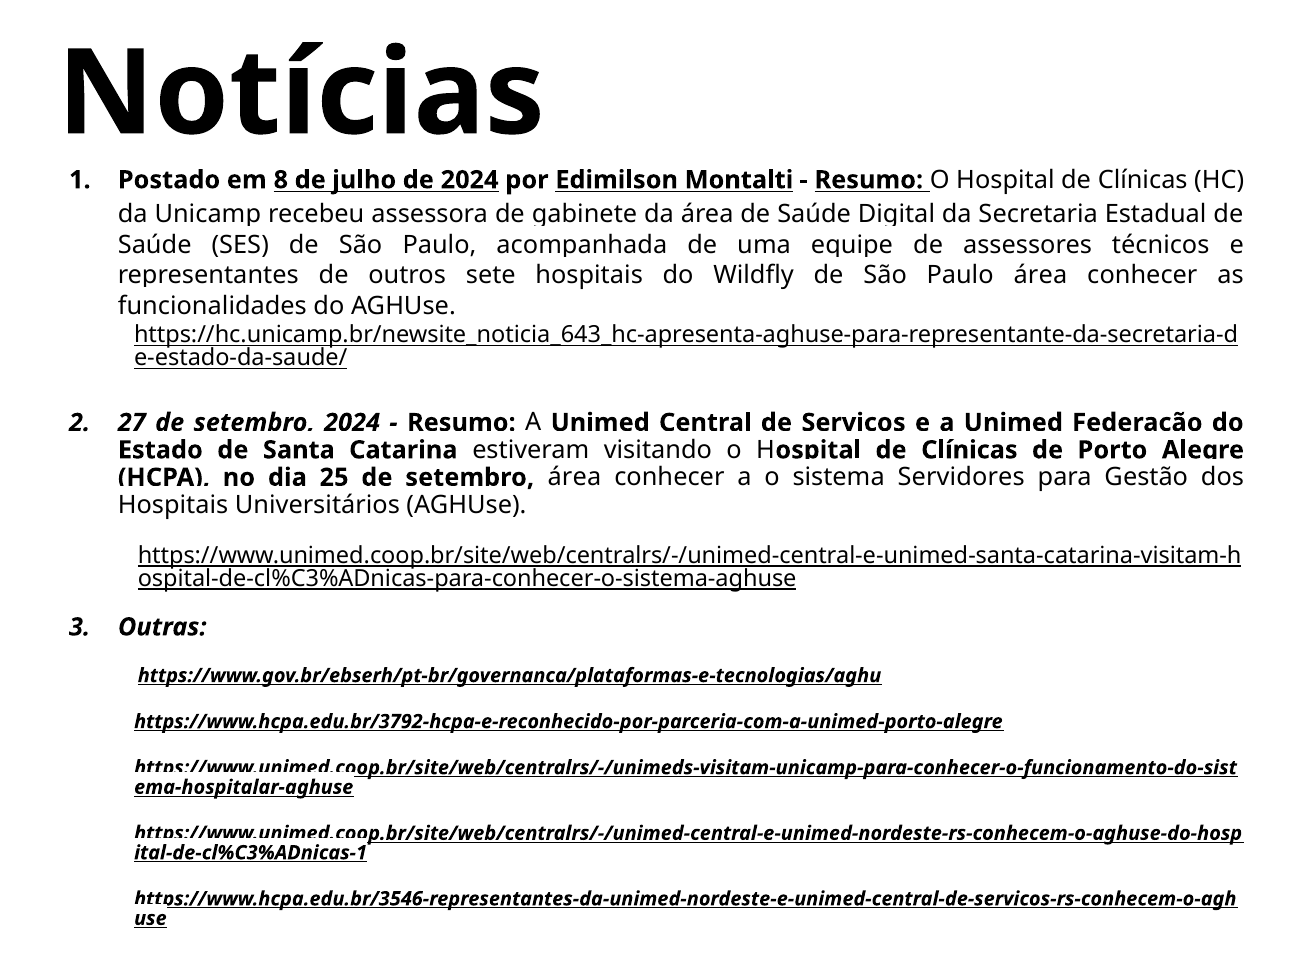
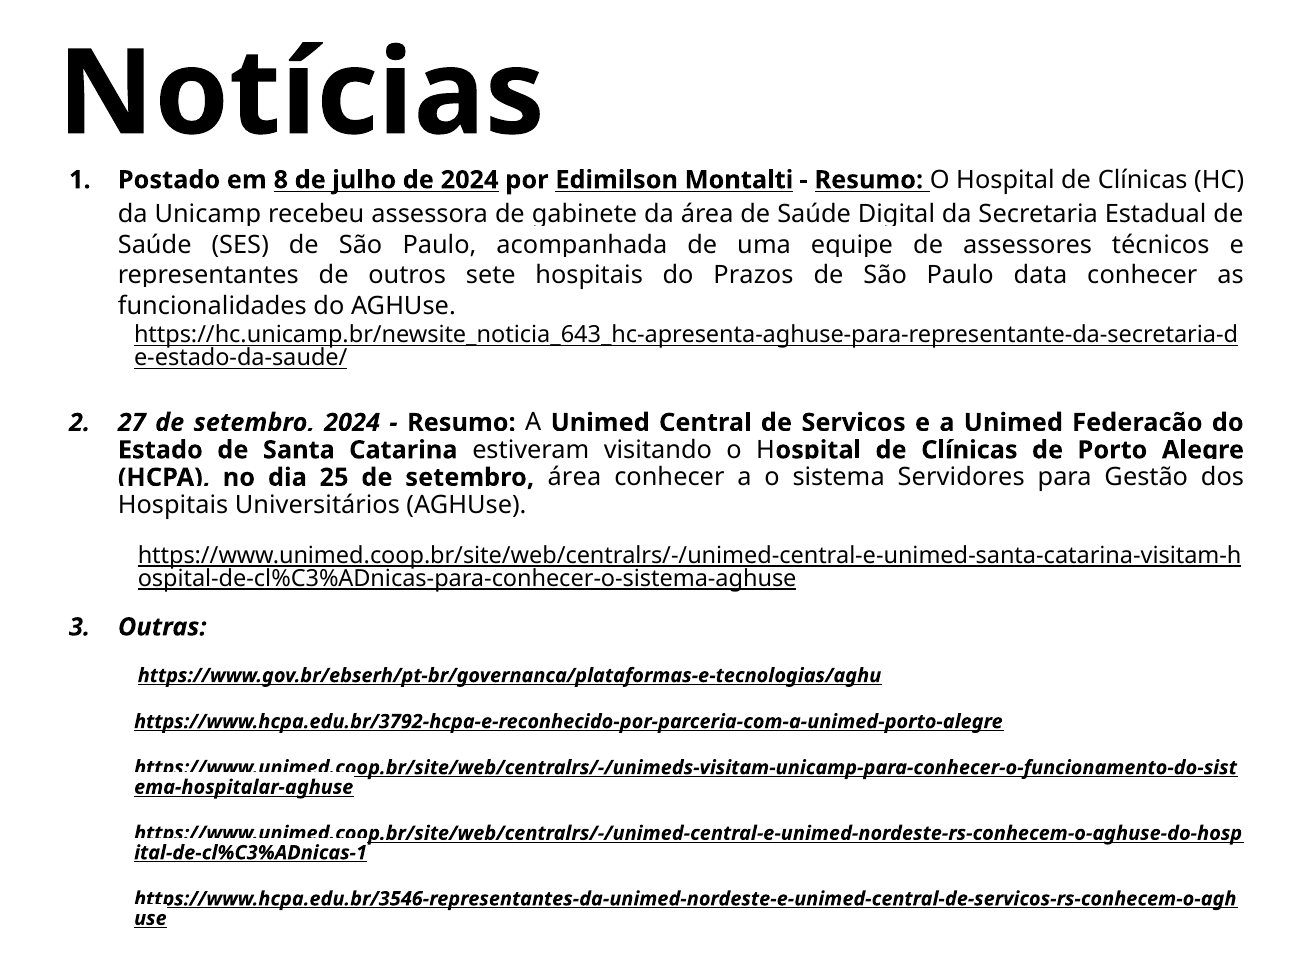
Wildfly: Wildfly -> Prazos
Paulo área: área -> data
